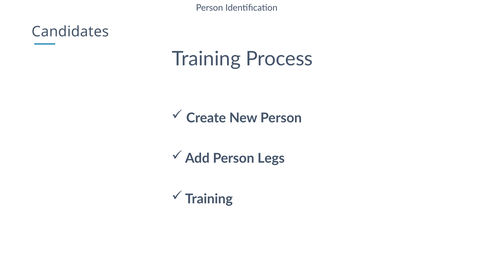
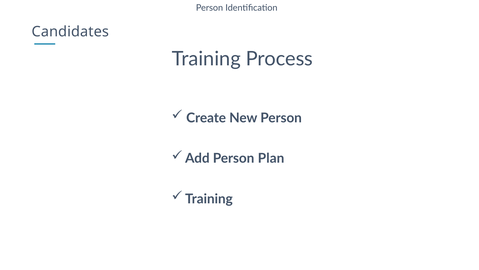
Legs: Legs -> Plan
